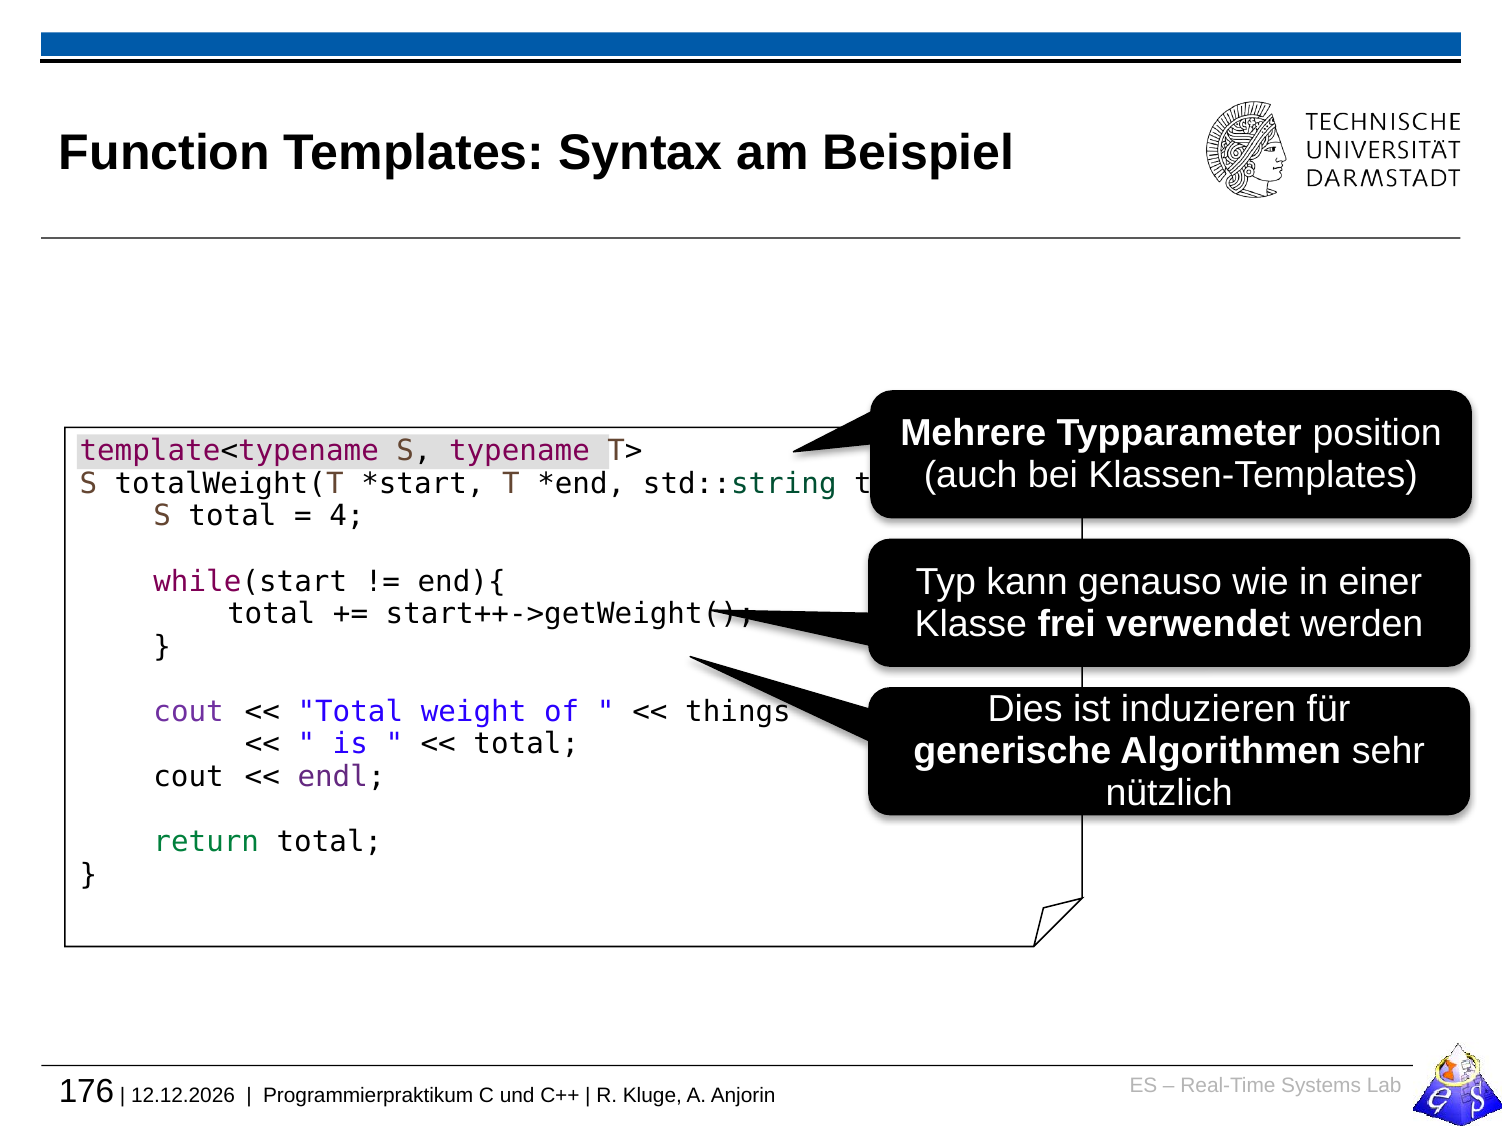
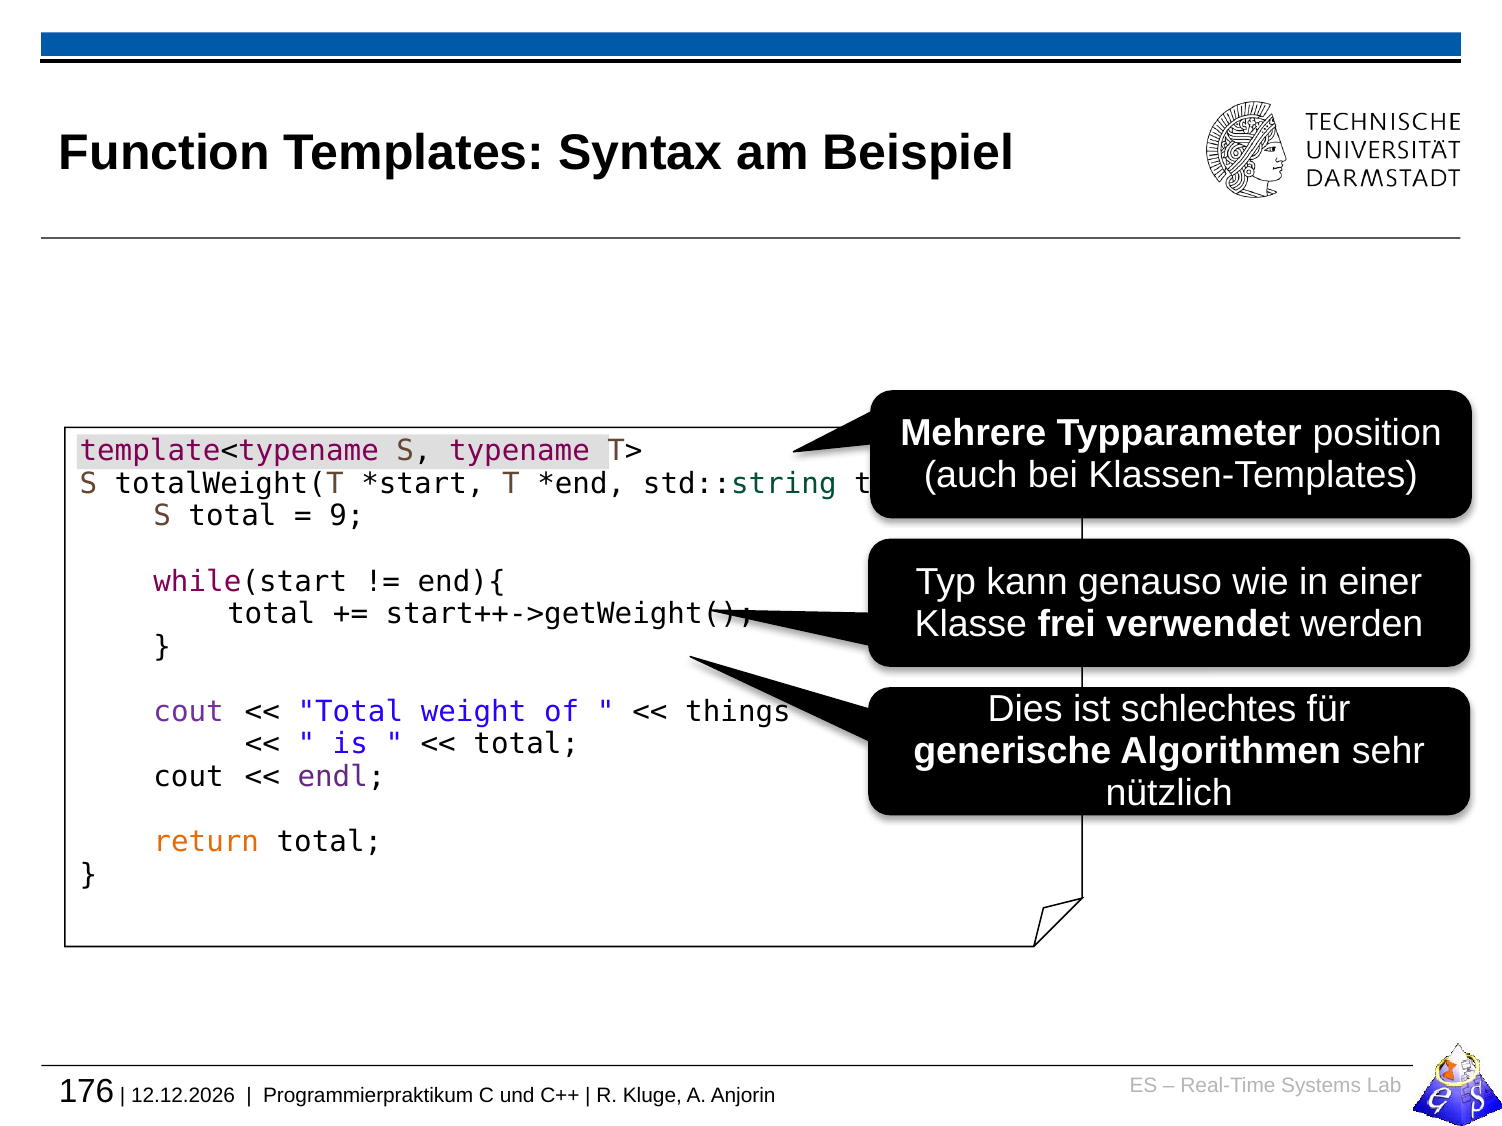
4: 4 -> 9
induzieren: induzieren -> schlechtes
return colour: green -> orange
